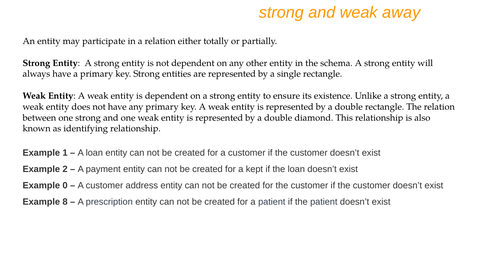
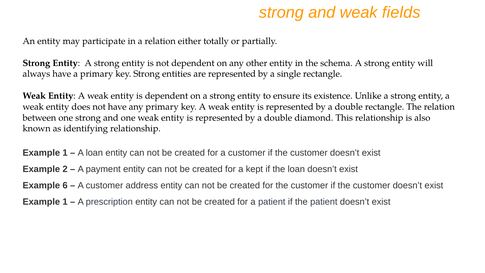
away: away -> fields
0: 0 -> 6
8 at (65, 202): 8 -> 1
